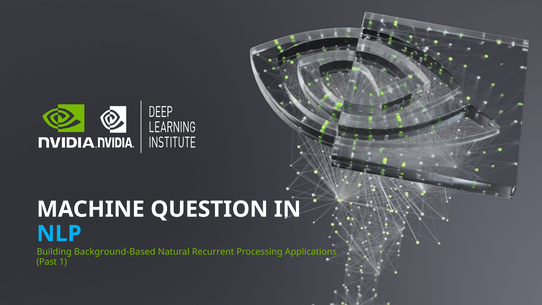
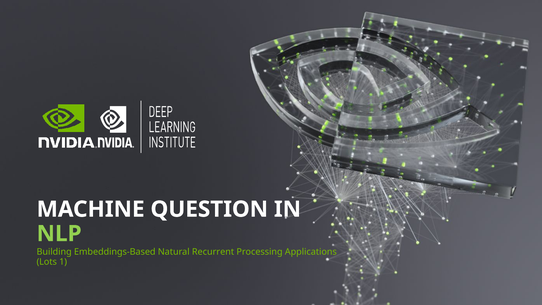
NLP colour: light blue -> light green
Background-Based: Background-Based -> Embeddings-Based
Past: Past -> Lots
